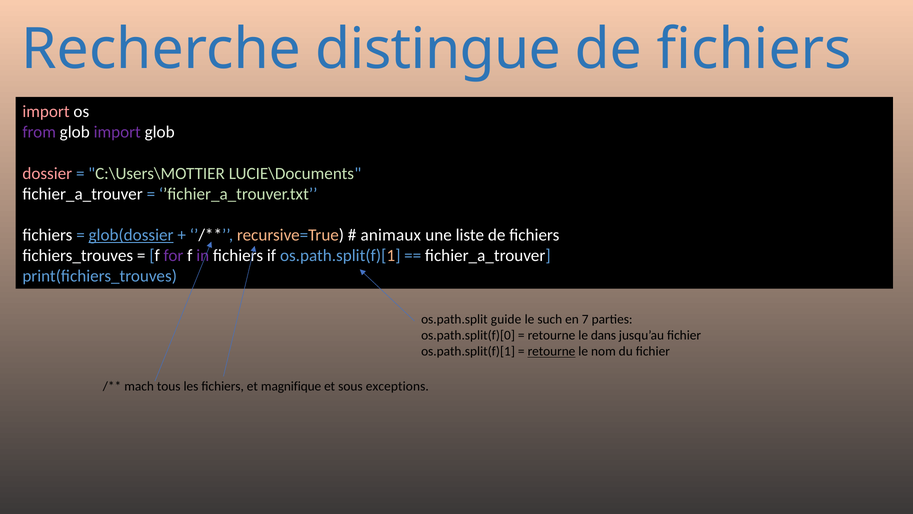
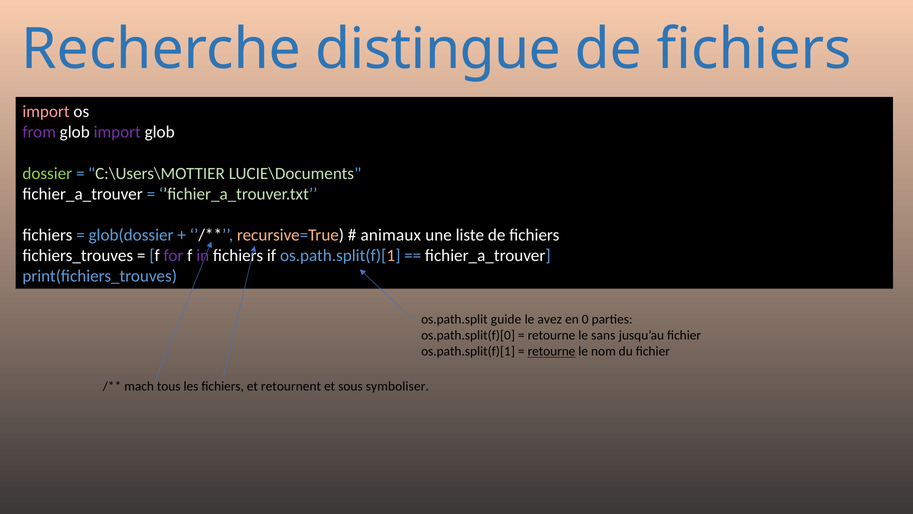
dossier colour: pink -> light green
glob(dossier underline: present -> none
such: such -> avez
7: 7 -> 0
dans: dans -> sans
magnifique: magnifique -> retournent
exceptions: exceptions -> symboliser
